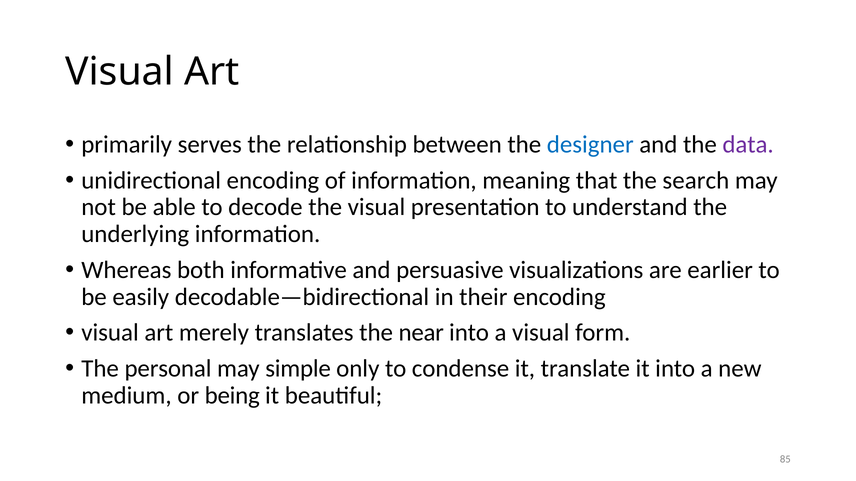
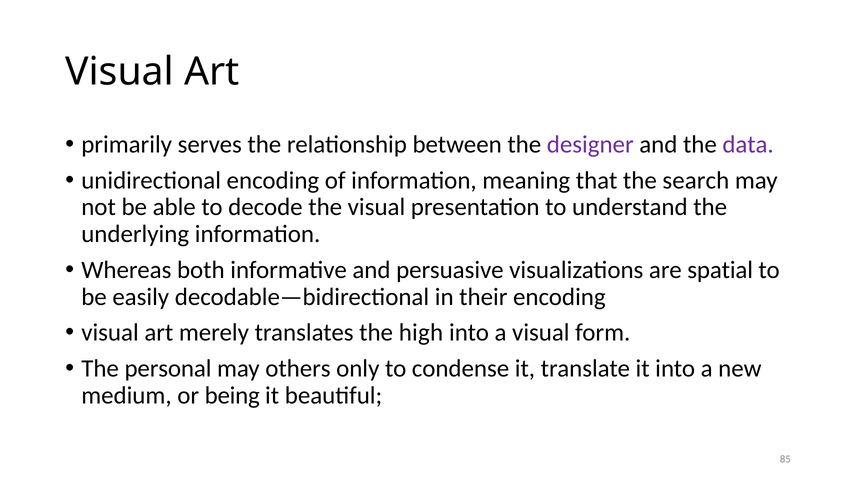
designer colour: blue -> purple
earlier: earlier -> spatial
near: near -> high
simple: simple -> others
